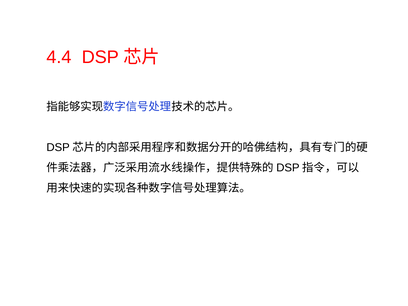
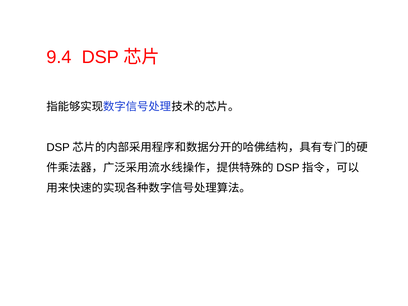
4.4: 4.4 -> 9.4
